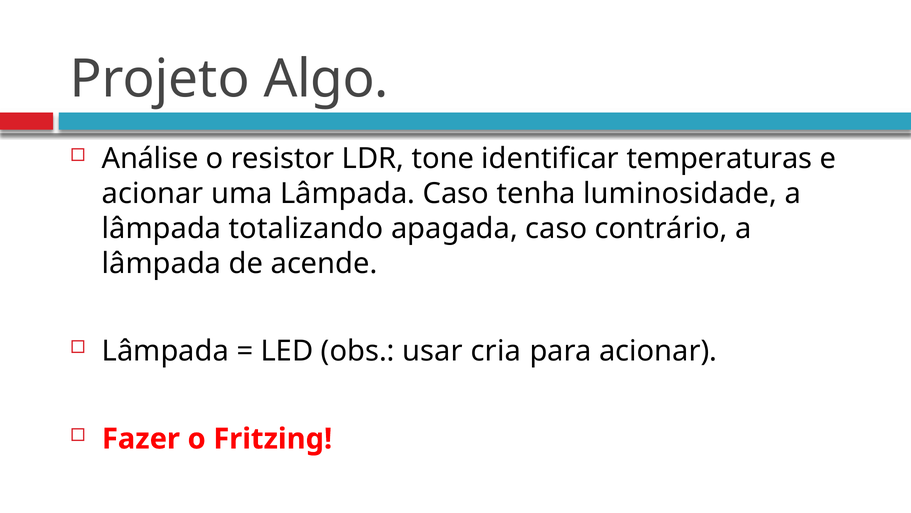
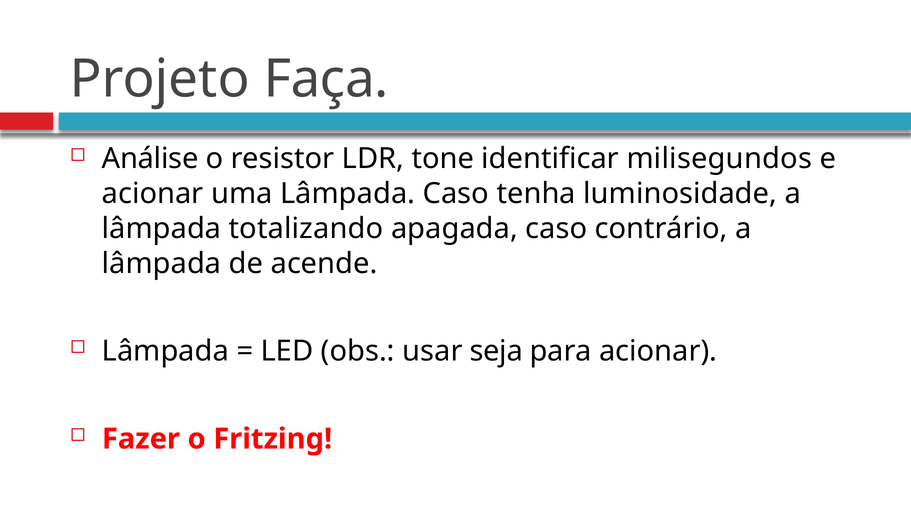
Algo: Algo -> Faça
temperaturas: temperaturas -> milisegundos
cria: cria -> seja
